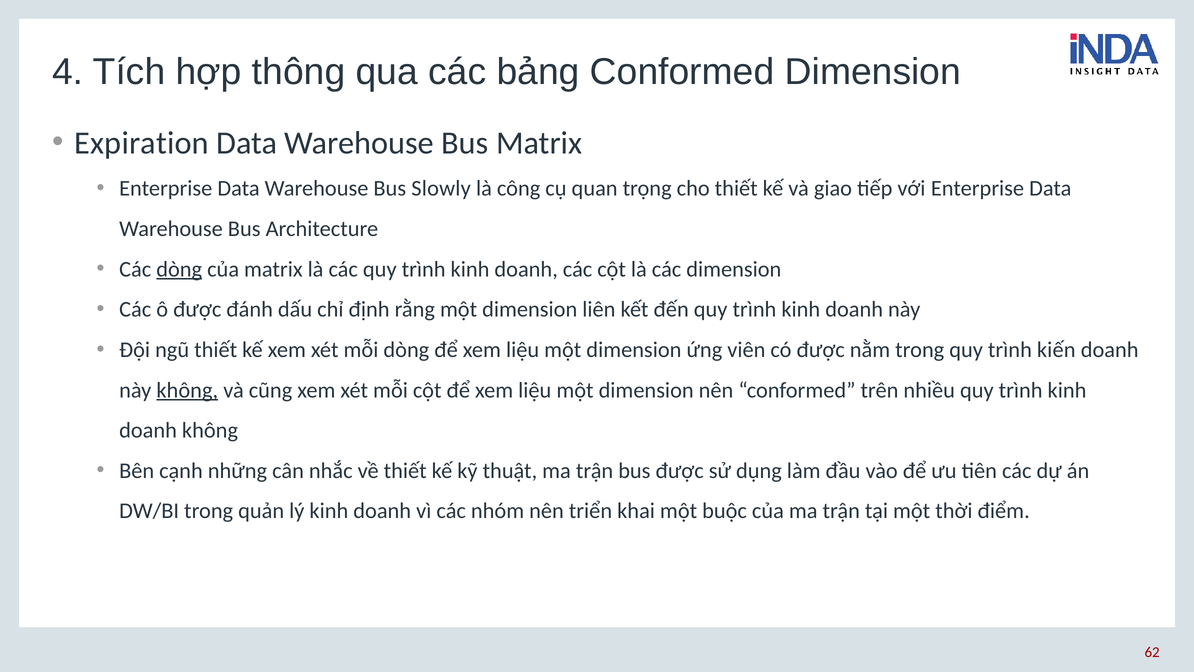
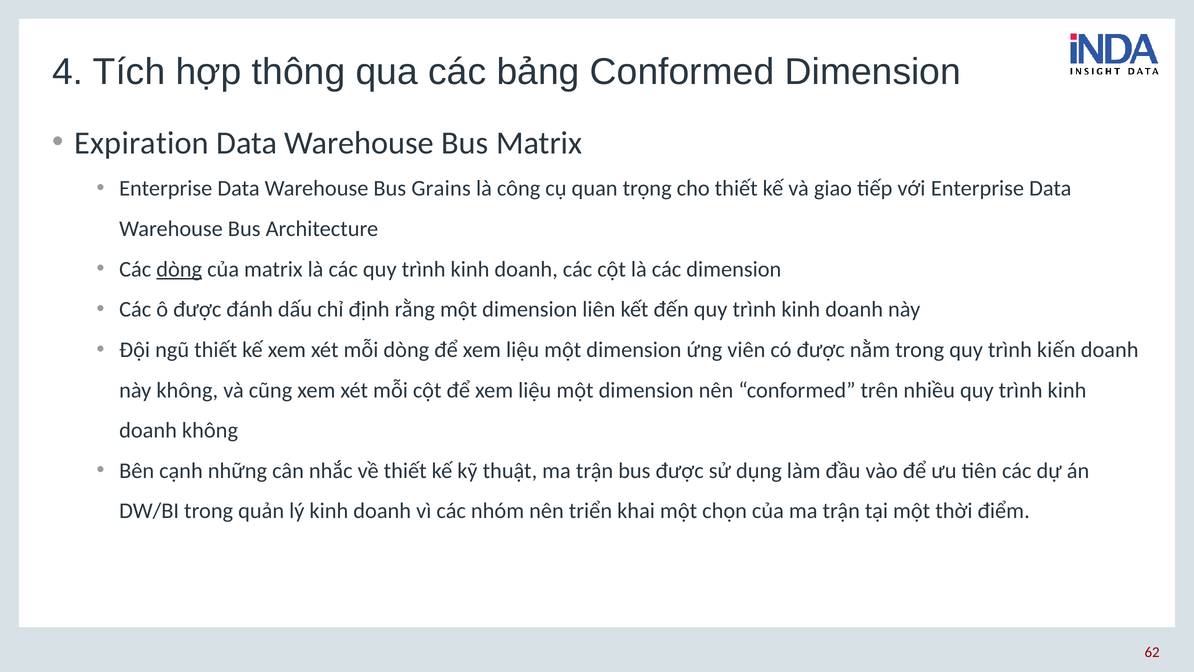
Slowly: Slowly -> Grains
không at (187, 390) underline: present -> none
buộc: buộc -> chọn
